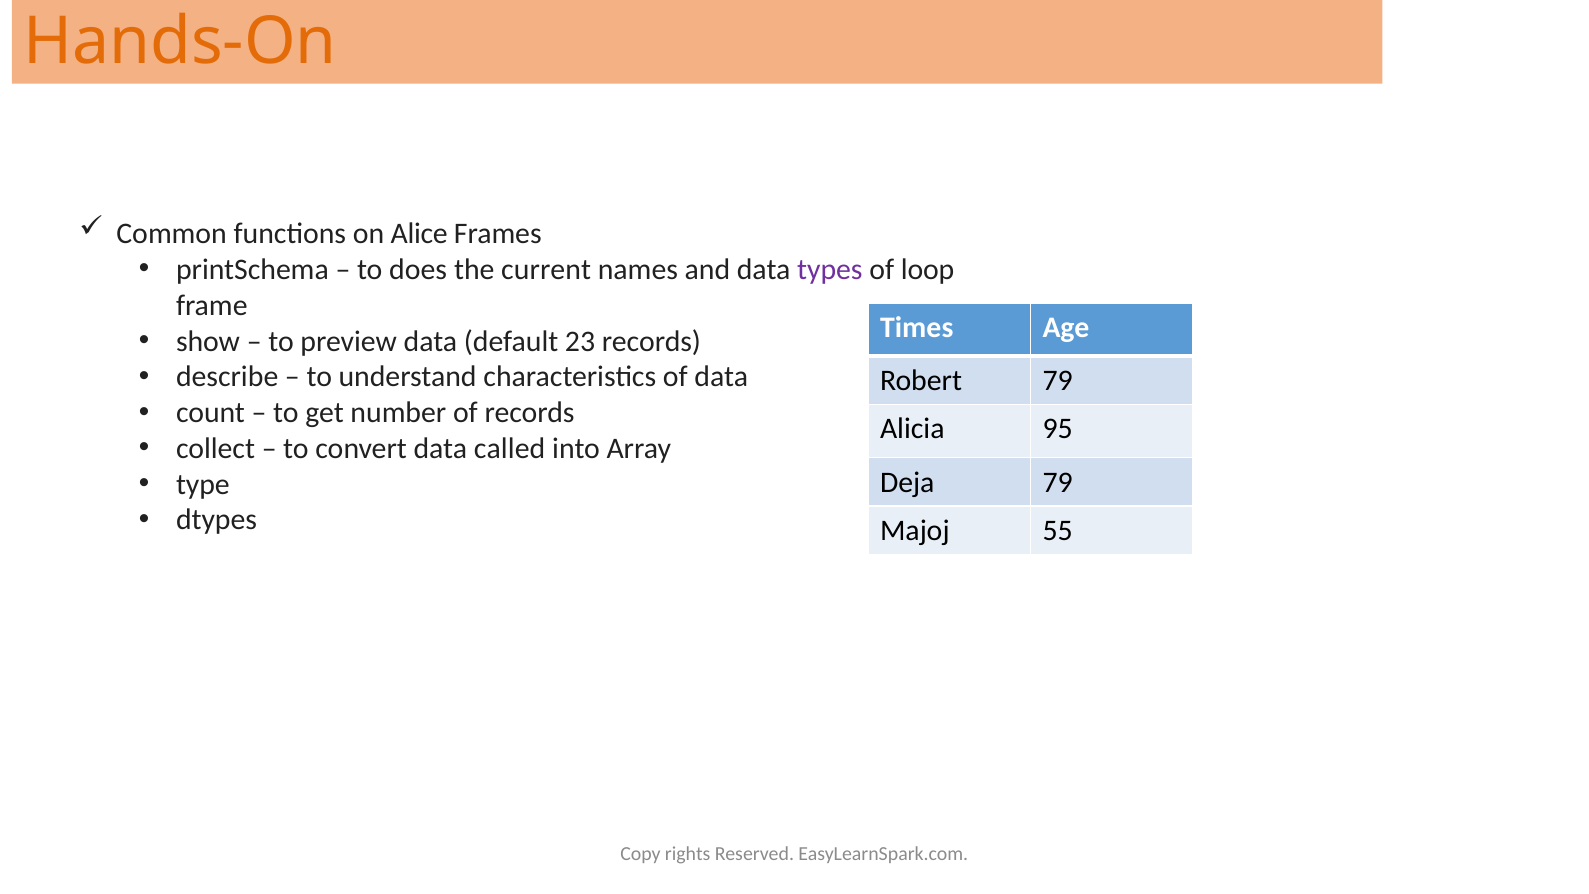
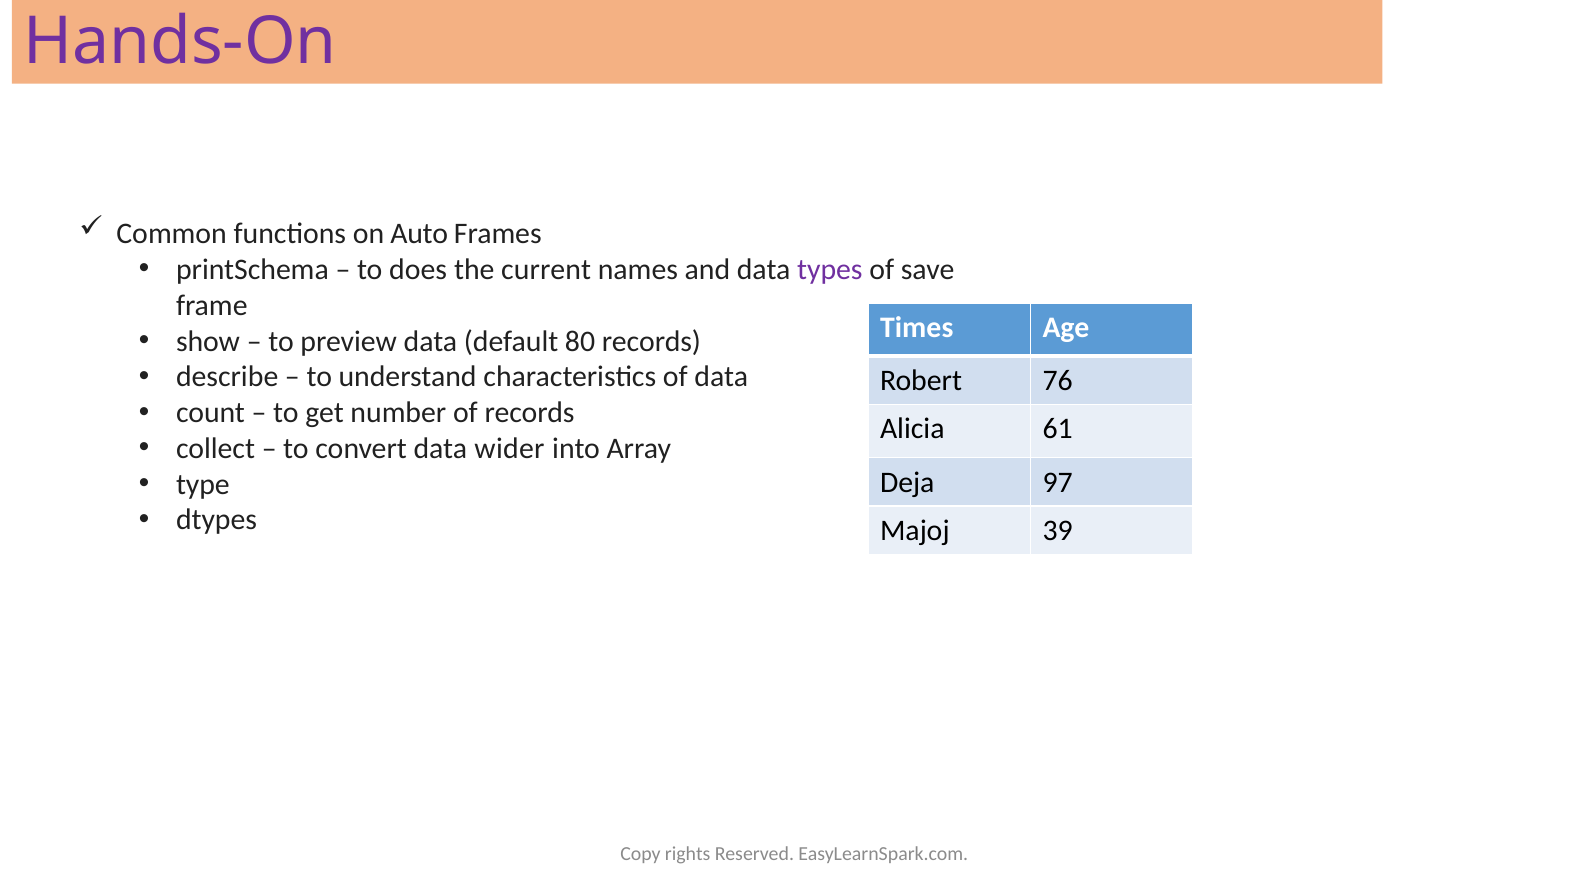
Hands-On colour: orange -> purple
Alice: Alice -> Auto
loop: loop -> save
23: 23 -> 80
Robert 79: 79 -> 76
95: 95 -> 61
called: called -> wider
Deja 79: 79 -> 97
55: 55 -> 39
